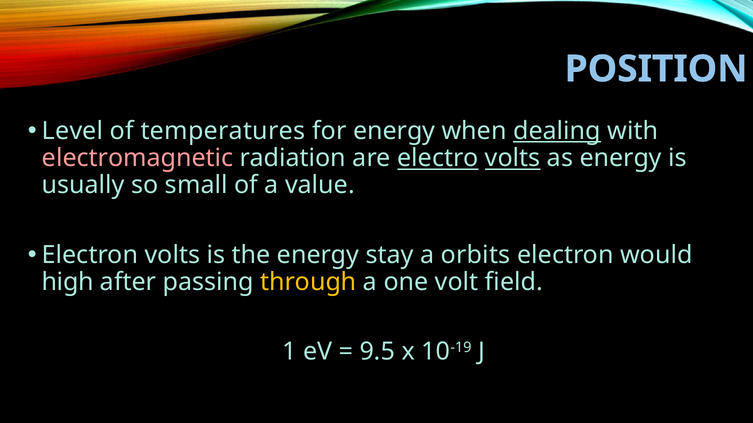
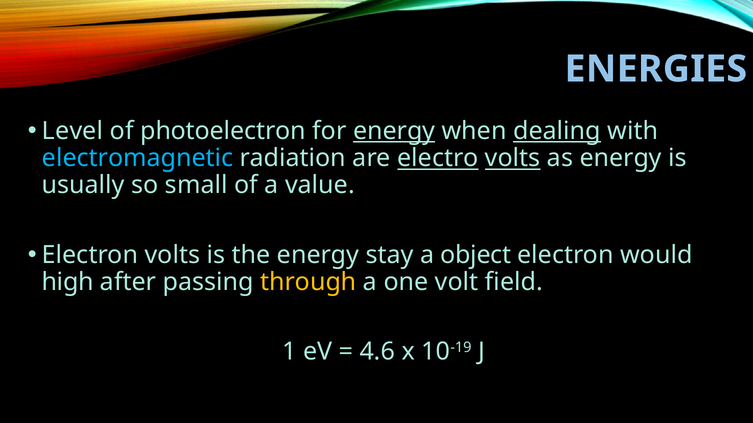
POSITION: POSITION -> ENERGIES
temperatures: temperatures -> photoelectron
energy at (394, 131) underline: none -> present
electromagnetic colour: pink -> light blue
orbits: orbits -> object
9.5: 9.5 -> 4.6
